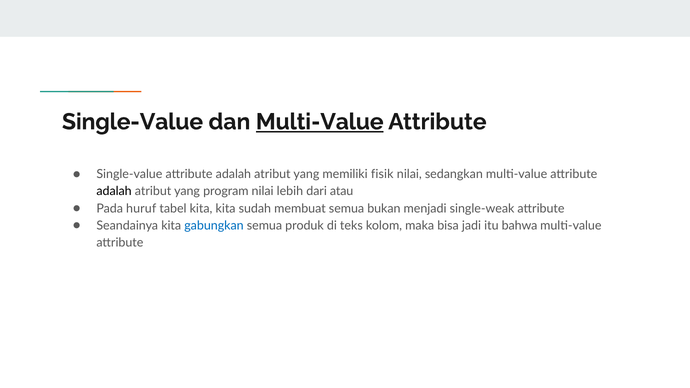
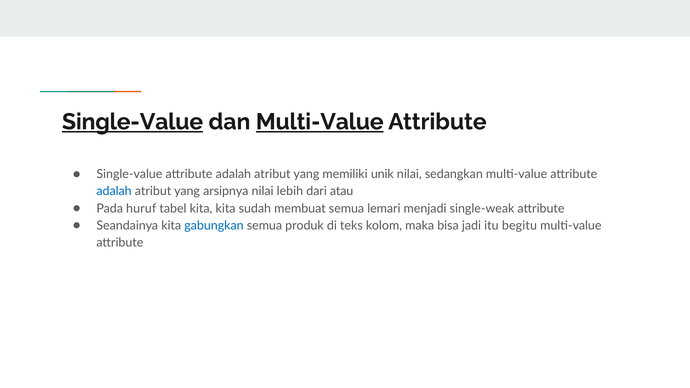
Single-Value at (133, 122) underline: none -> present
fisik: fisik -> unik
adalah at (114, 191) colour: black -> blue
program: program -> arsipnya
bukan: bukan -> lemari
bahwa: bahwa -> begitu
